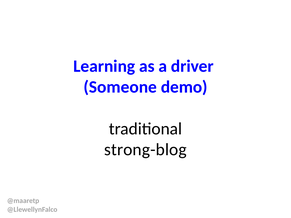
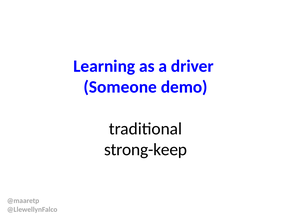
strong-blog: strong-blog -> strong-keep
